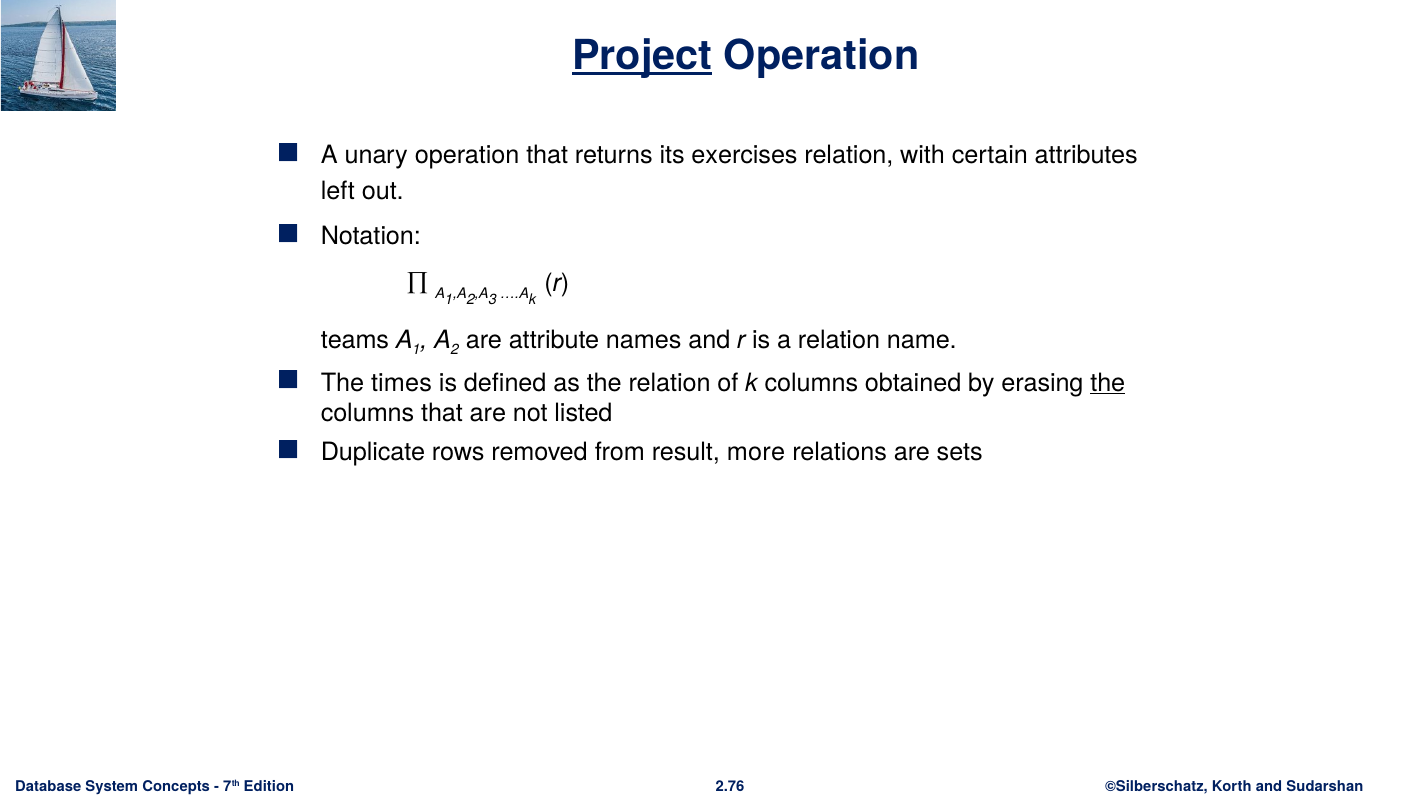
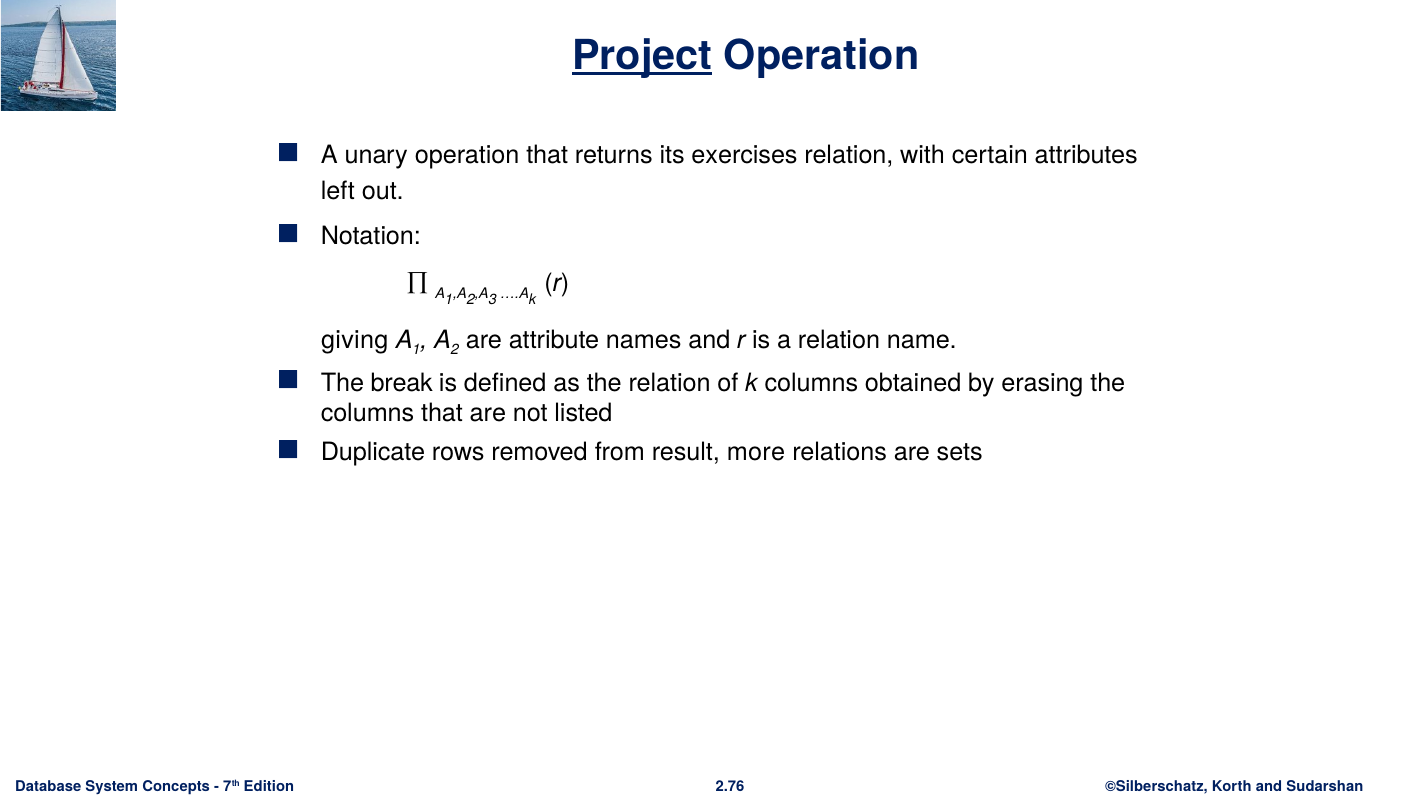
teams: teams -> giving
times: times -> break
the at (1108, 383) underline: present -> none
